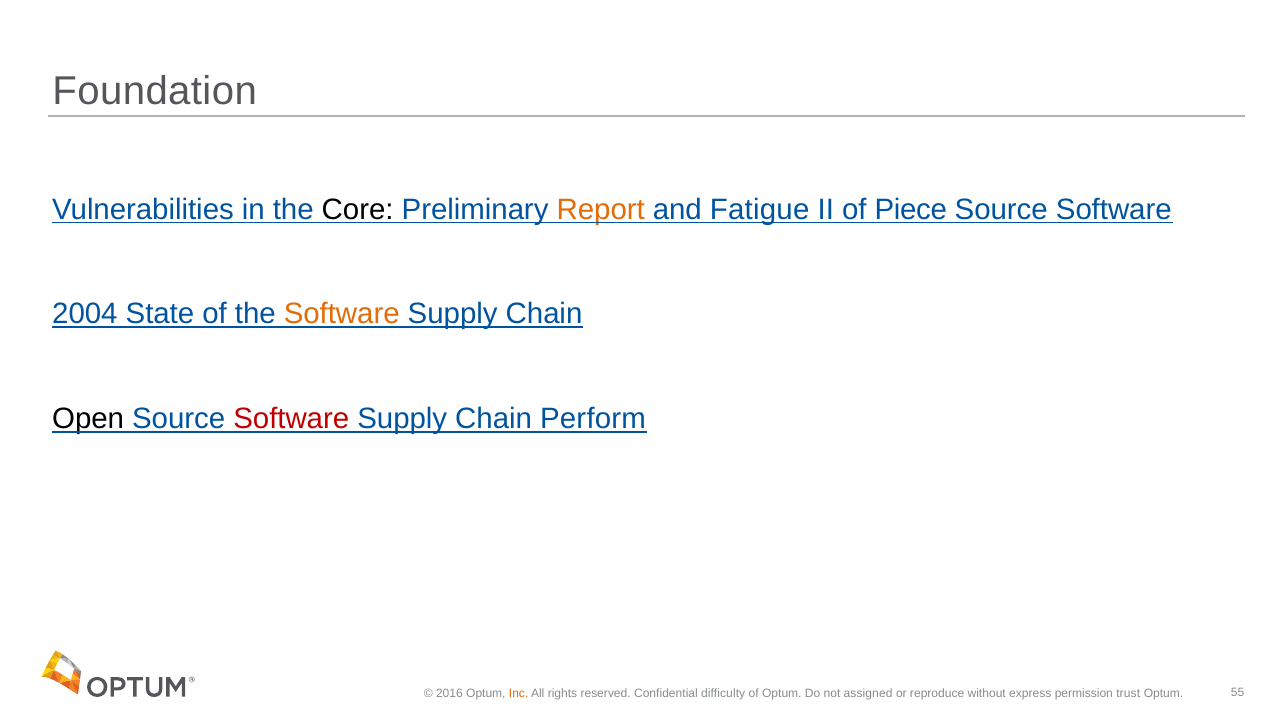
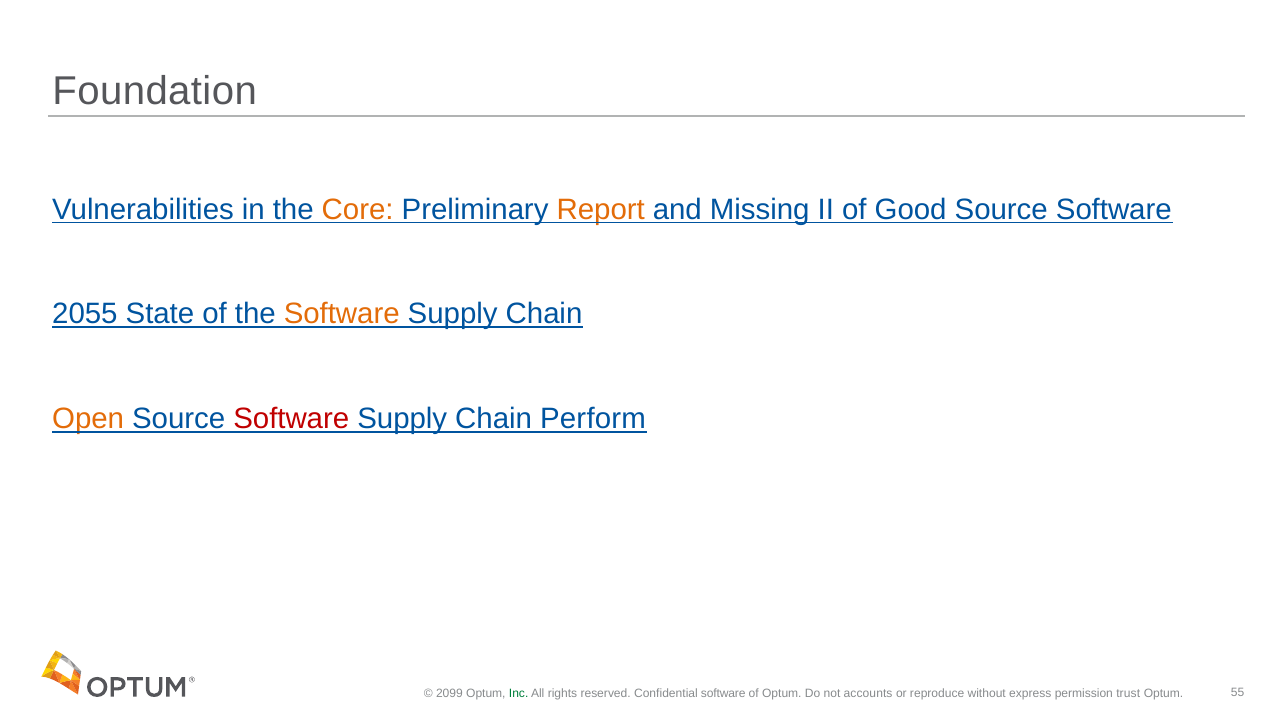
Core colour: black -> orange
Fatigue: Fatigue -> Missing
Piece: Piece -> Good
2004: 2004 -> 2055
Open colour: black -> orange
2016: 2016 -> 2099
Inc colour: orange -> green
Confidential difficulty: difficulty -> software
assigned: assigned -> accounts
